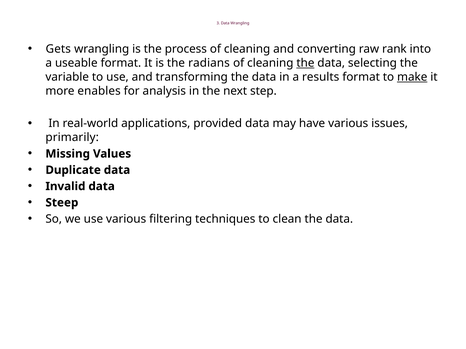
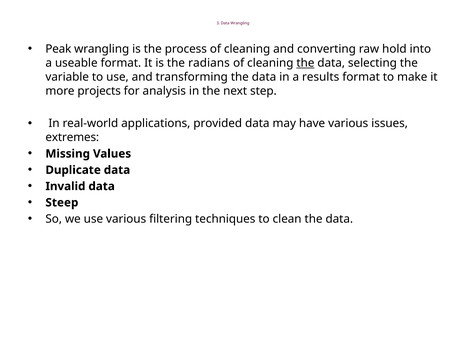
Gets: Gets -> Peak
rank: rank -> hold
make underline: present -> none
enables: enables -> projects
primarily: primarily -> extremes
